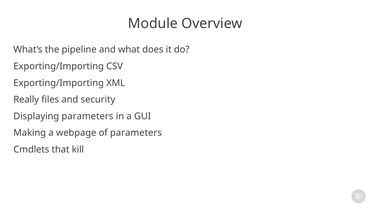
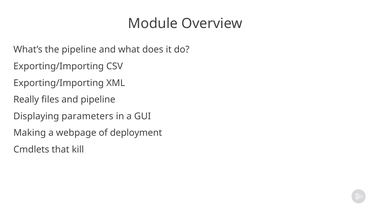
and security: security -> pipeline
of parameters: parameters -> deployment
